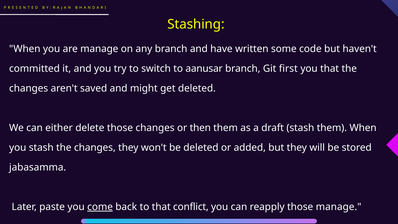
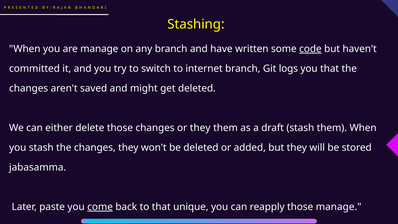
code underline: none -> present
aanusar: aanusar -> internet
first: first -> logs
or then: then -> they
conflict: conflict -> unique
